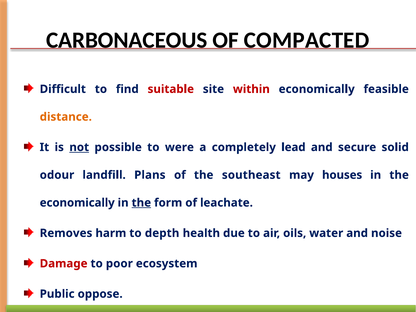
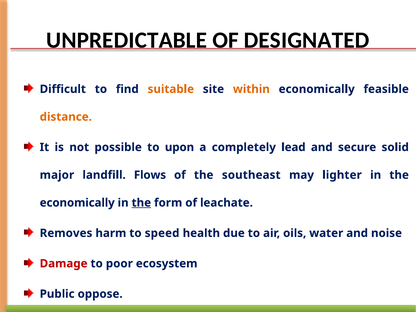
CARBONACEOUS: CARBONACEOUS -> UNPREDICTABLE
COMPACTED: COMPACTED -> DESIGNATED
suitable colour: red -> orange
within colour: red -> orange
not underline: present -> none
were: were -> upon
odour: odour -> major
Plans: Plans -> Flows
houses: houses -> lighter
depth: depth -> speed
